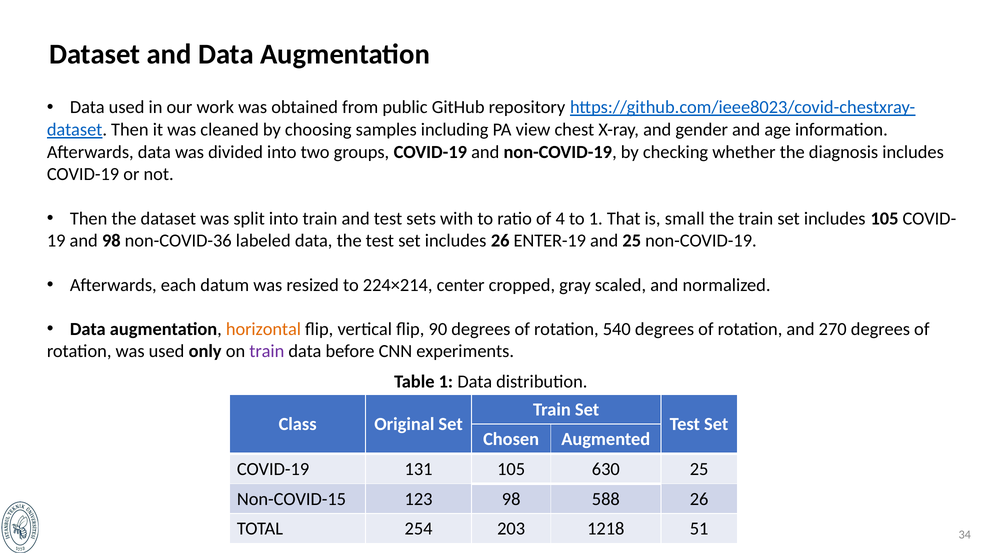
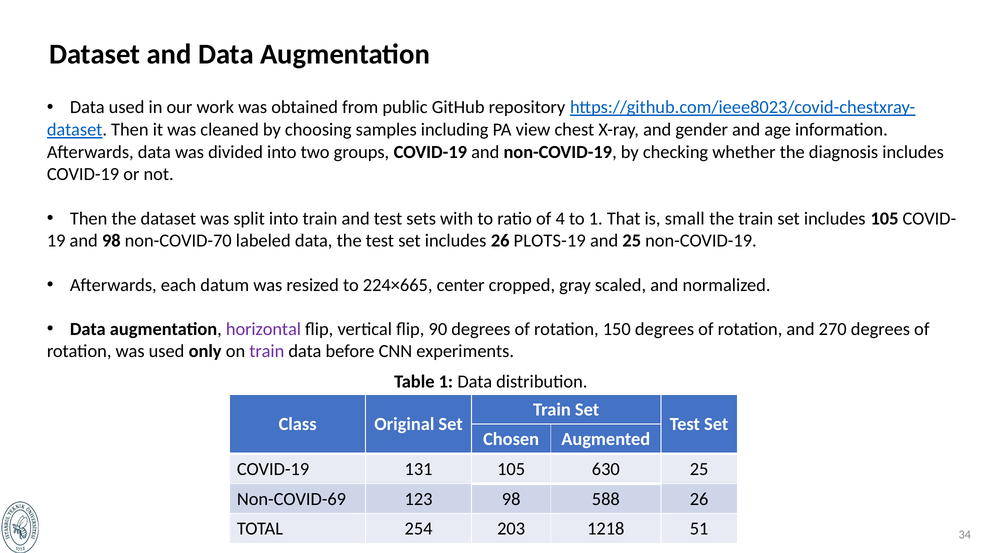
non-COVID-36: non-COVID-36 -> non-COVID-70
ENTER-19: ENTER-19 -> PLOTS-19
224×214: 224×214 -> 224×665
horizontal colour: orange -> purple
540: 540 -> 150
Non-COVID-15: Non-COVID-15 -> Non-COVID-69
